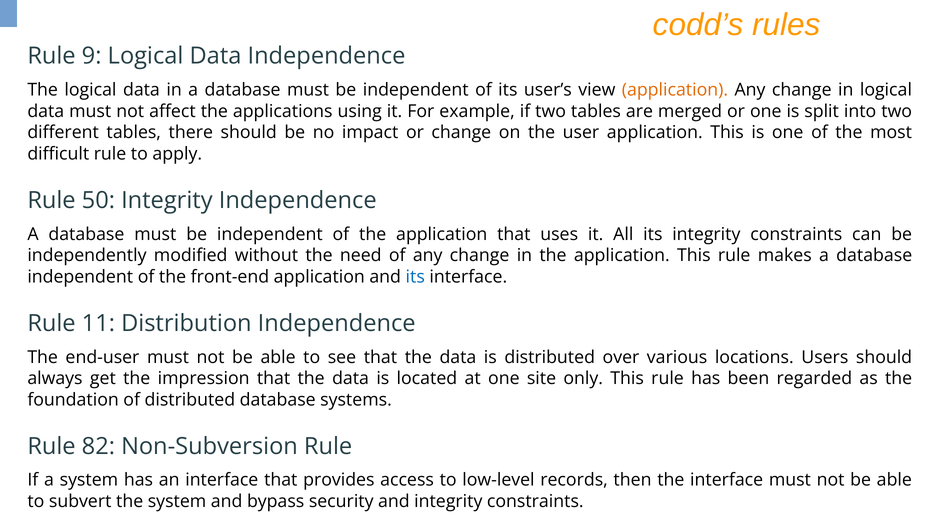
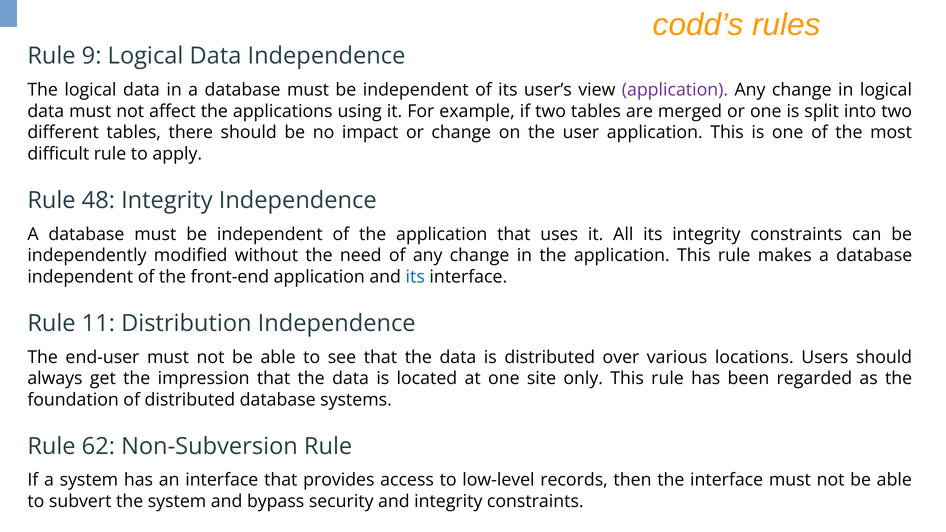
application at (675, 90) colour: orange -> purple
50: 50 -> 48
82: 82 -> 62
